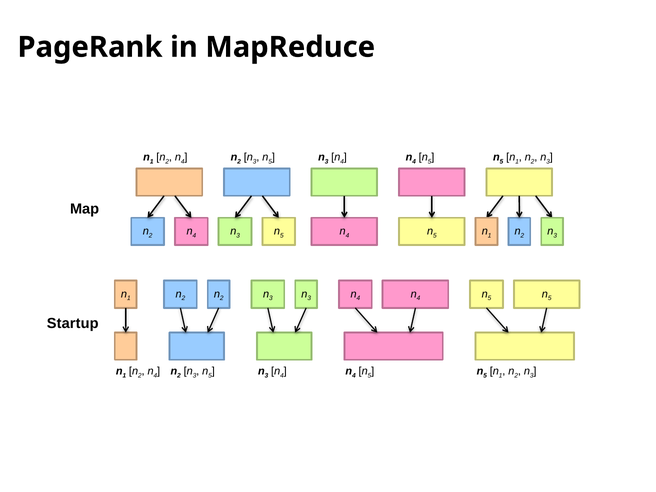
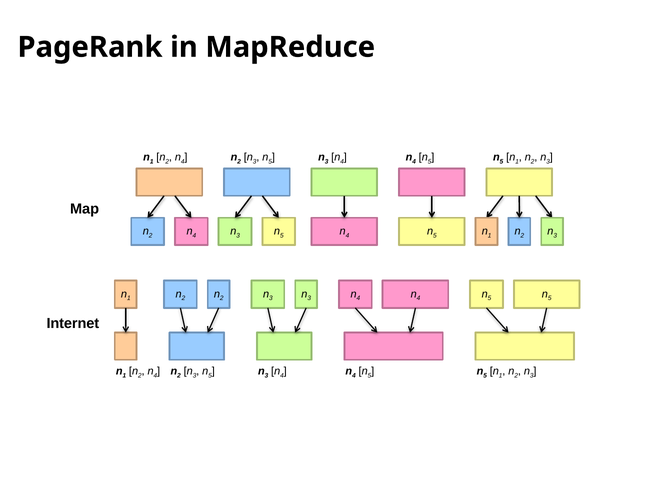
Startup: Startup -> Internet
